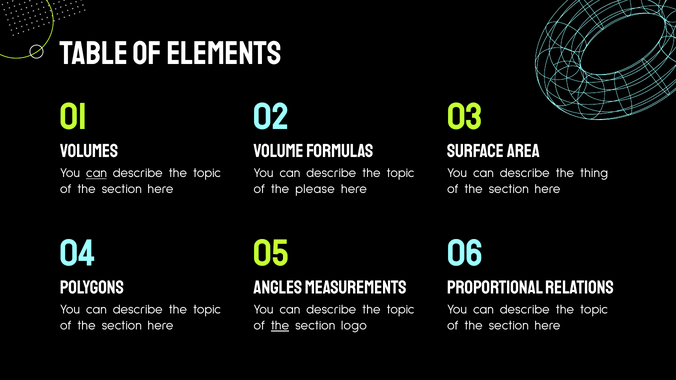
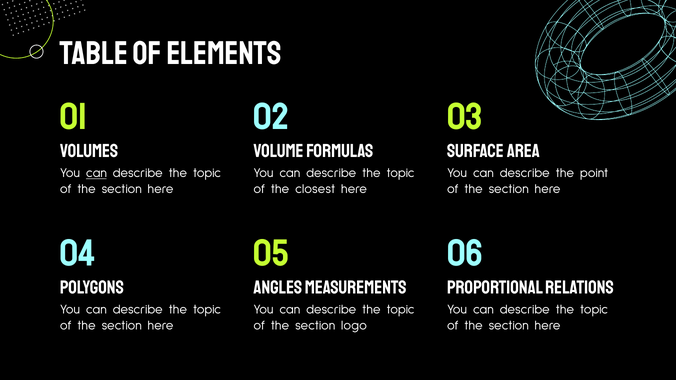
thing: thing -> point
please: please -> closest
the at (280, 325) underline: present -> none
